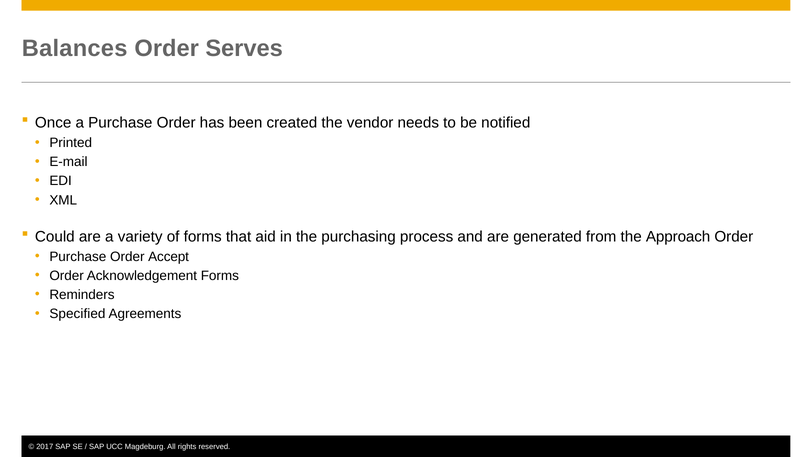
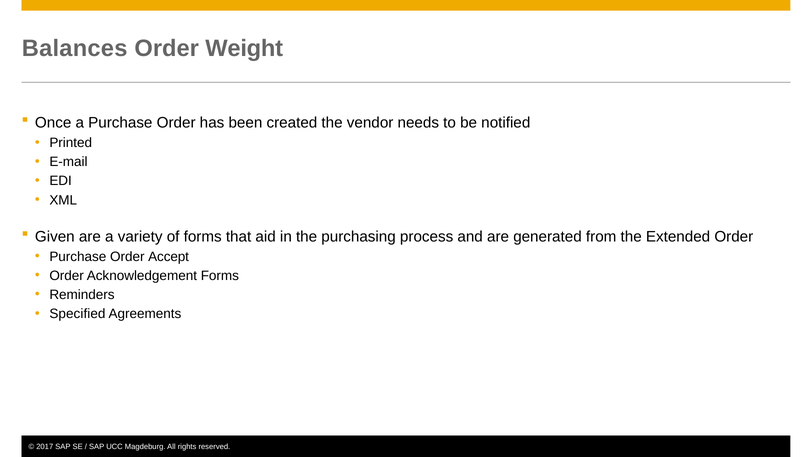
Serves: Serves -> Weight
Could: Could -> Given
Approach: Approach -> Extended
